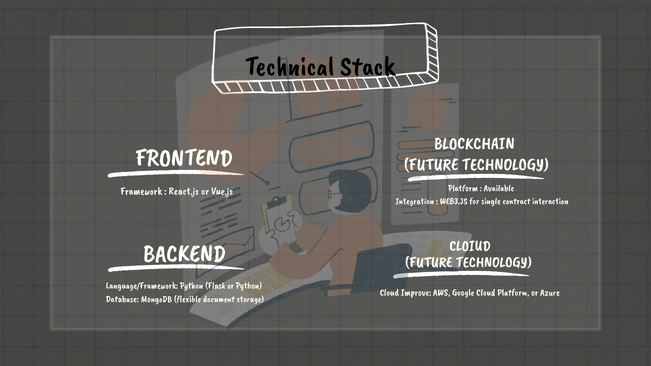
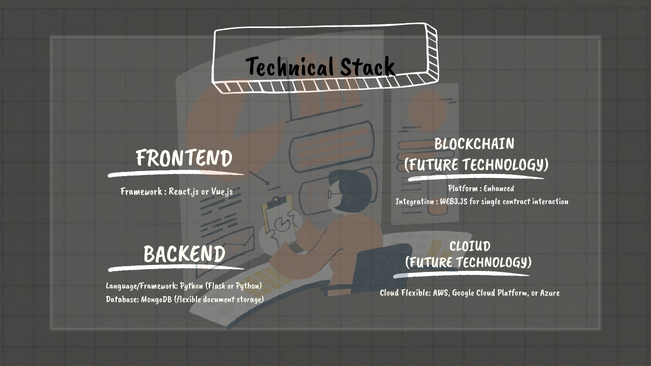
Available: Available -> Enhanced
Cloud Improve: Improve -> Flexible
